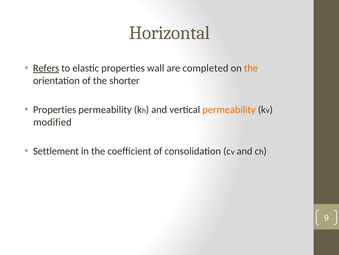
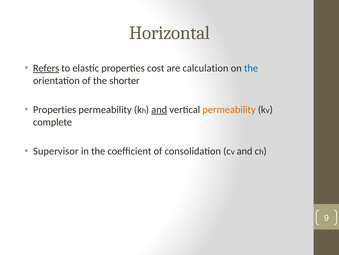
wall: wall -> cost
completed: completed -> calculation
the at (251, 68) colour: orange -> blue
and at (159, 109) underline: none -> present
modified: modified -> complete
Settlement: Settlement -> Supervisor
